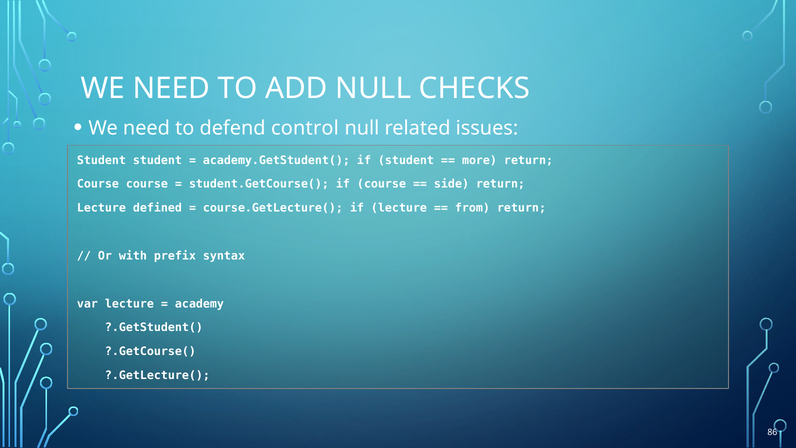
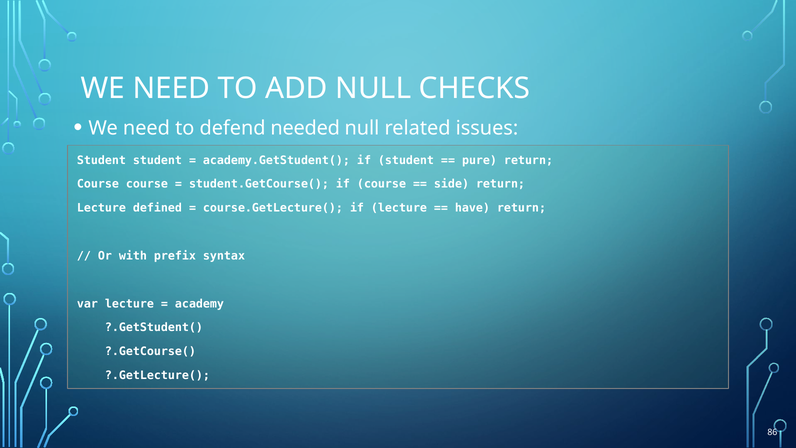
control: control -> needed
more: more -> pure
from: from -> have
